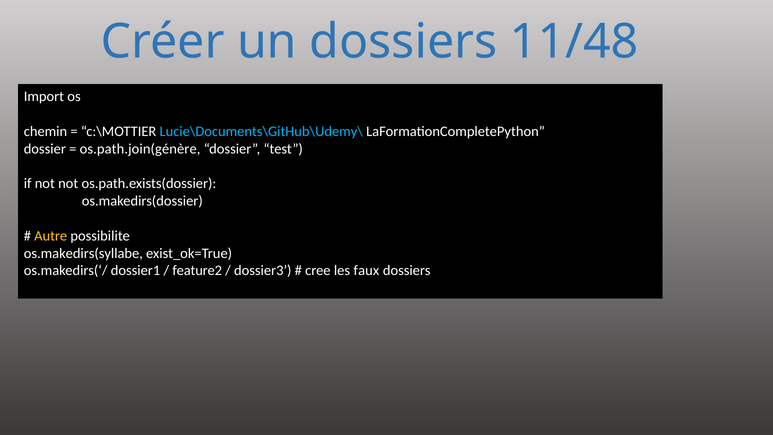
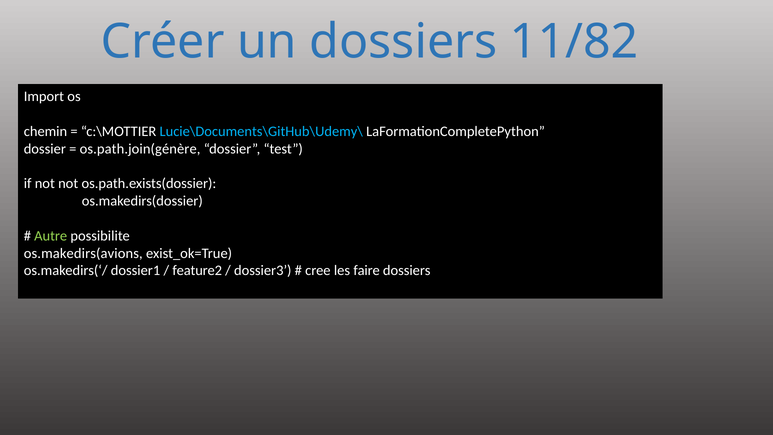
11/48: 11/48 -> 11/82
Autre colour: yellow -> light green
os.makedirs(syllabe: os.makedirs(syllabe -> os.makedirs(avions
faux: faux -> faire
